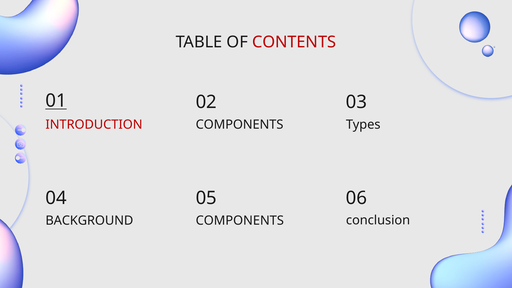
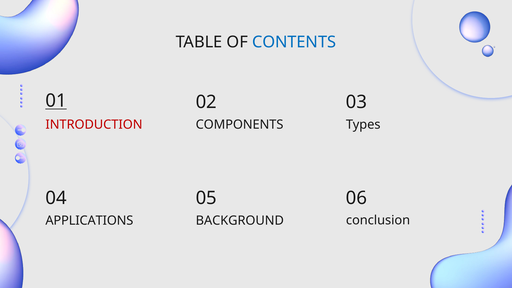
CONTENTS colour: red -> blue
BACKGROUND: BACKGROUND -> APPLICATIONS
COMPONENTS at (240, 221): COMPONENTS -> BACKGROUND
